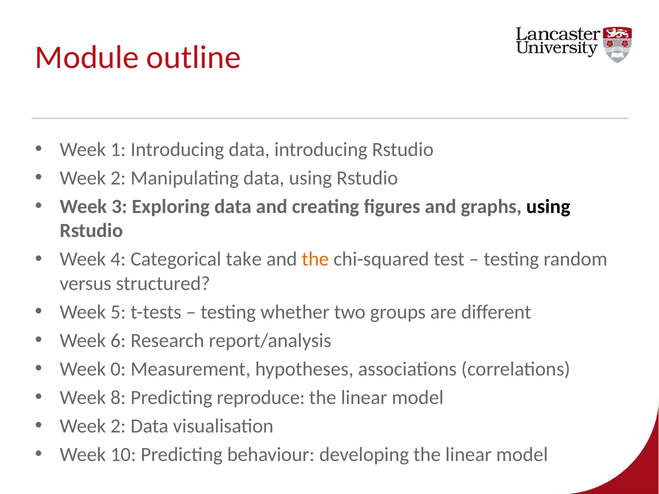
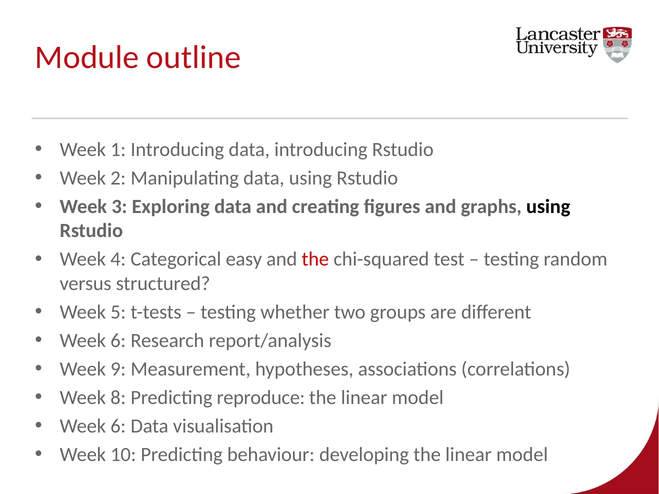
take: take -> easy
the at (315, 259) colour: orange -> red
0: 0 -> 9
2 at (118, 426): 2 -> 6
